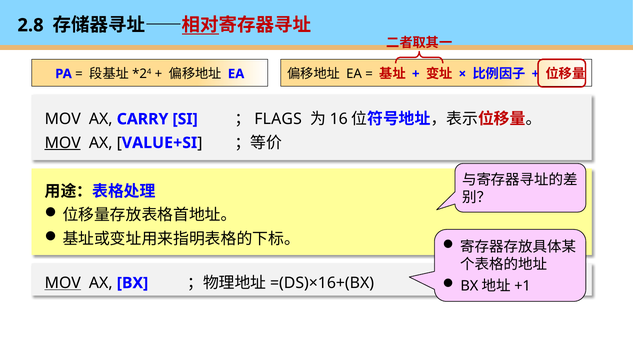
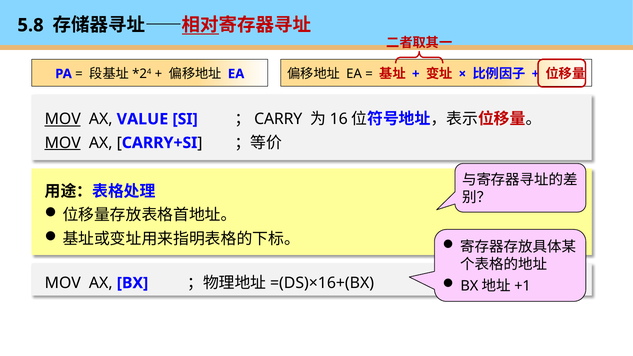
2.8: 2.8 -> 5.8
MOV at (63, 119) underline: none -> present
CARRY: CARRY -> VALUE
FLAGS: FLAGS -> CARRY
VALUE+SI: VALUE+SI -> CARRY+SI
MOV at (63, 283) underline: present -> none
